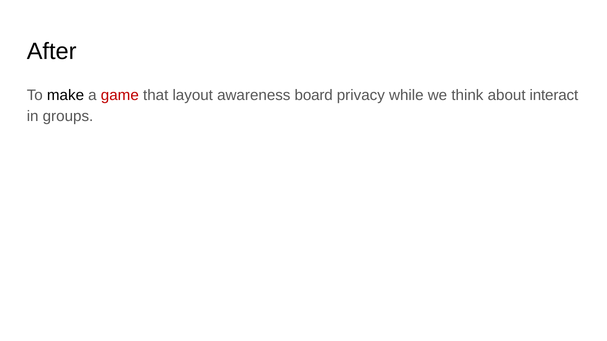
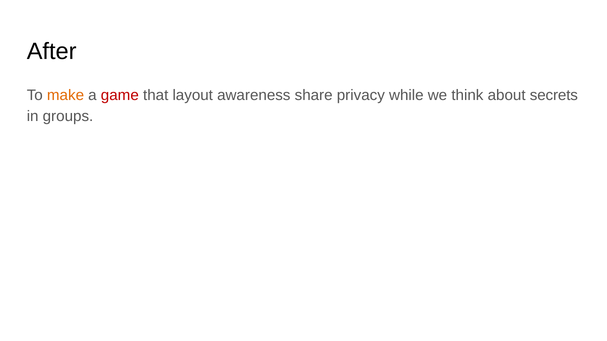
make colour: black -> orange
board: board -> share
interact: interact -> secrets
